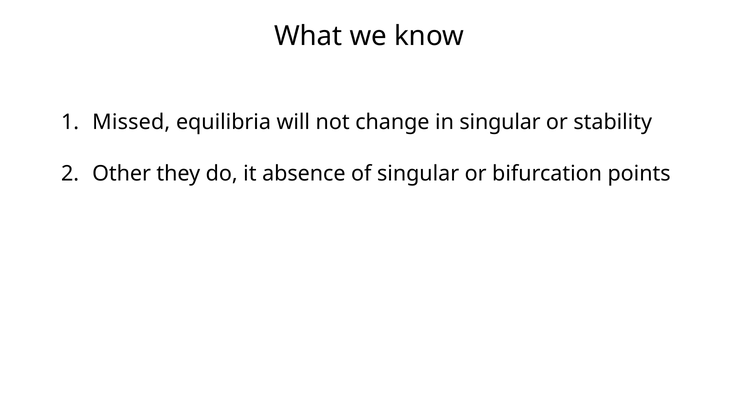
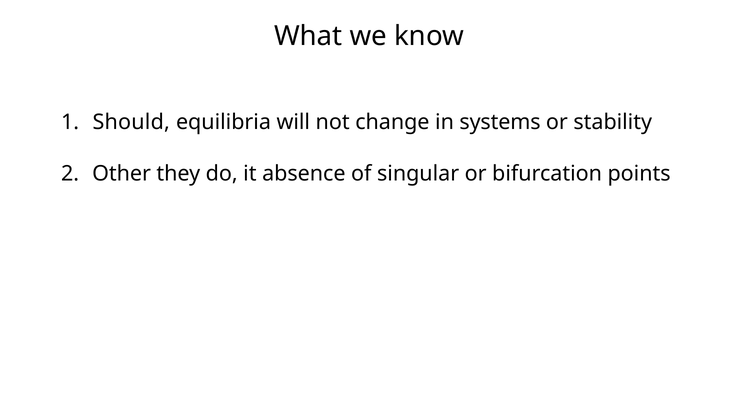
Missed: Missed -> Should
in singular: singular -> systems
